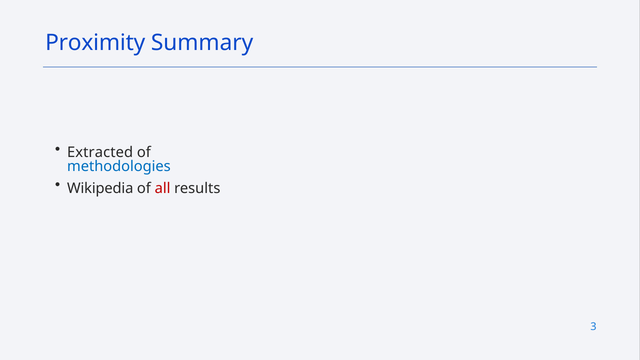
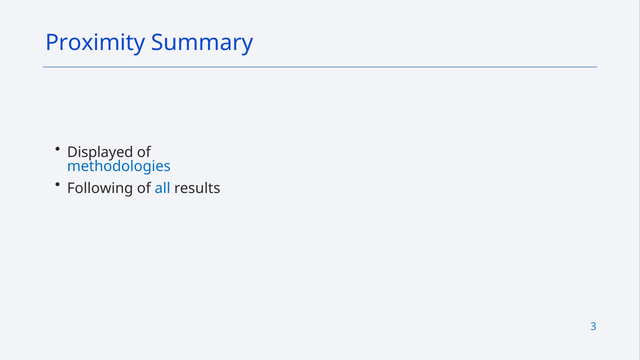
Extracted: Extracted -> Displayed
Wikipedia: Wikipedia -> Following
all colour: red -> blue
